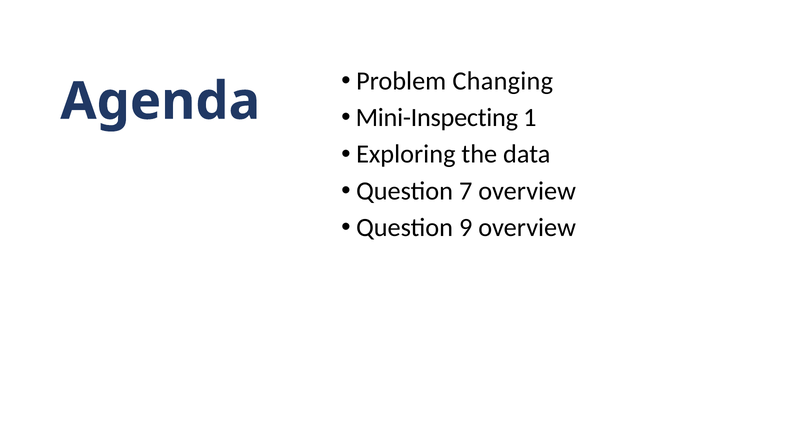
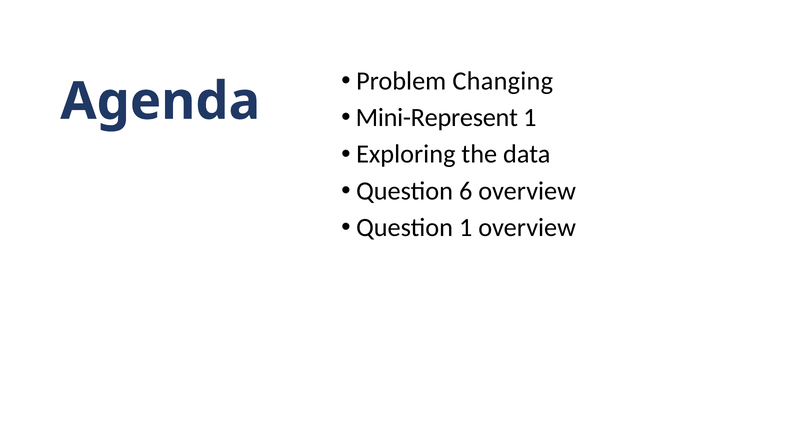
Mini-Inspecting: Mini-Inspecting -> Mini-Represent
7: 7 -> 6
Question 9: 9 -> 1
